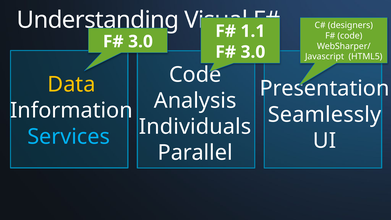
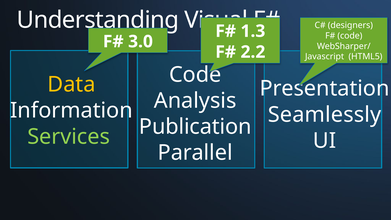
1.1: 1.1 -> 1.3
3.0 at (253, 52): 3.0 -> 2.2
Individuals: Individuals -> Publication
Services colour: light blue -> light green
